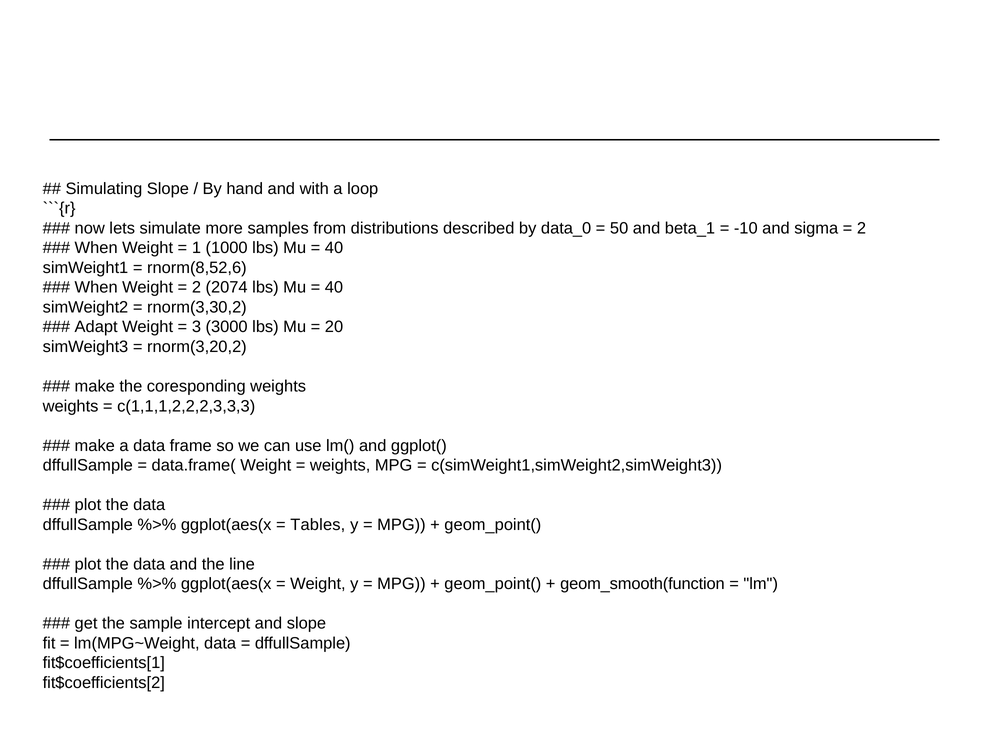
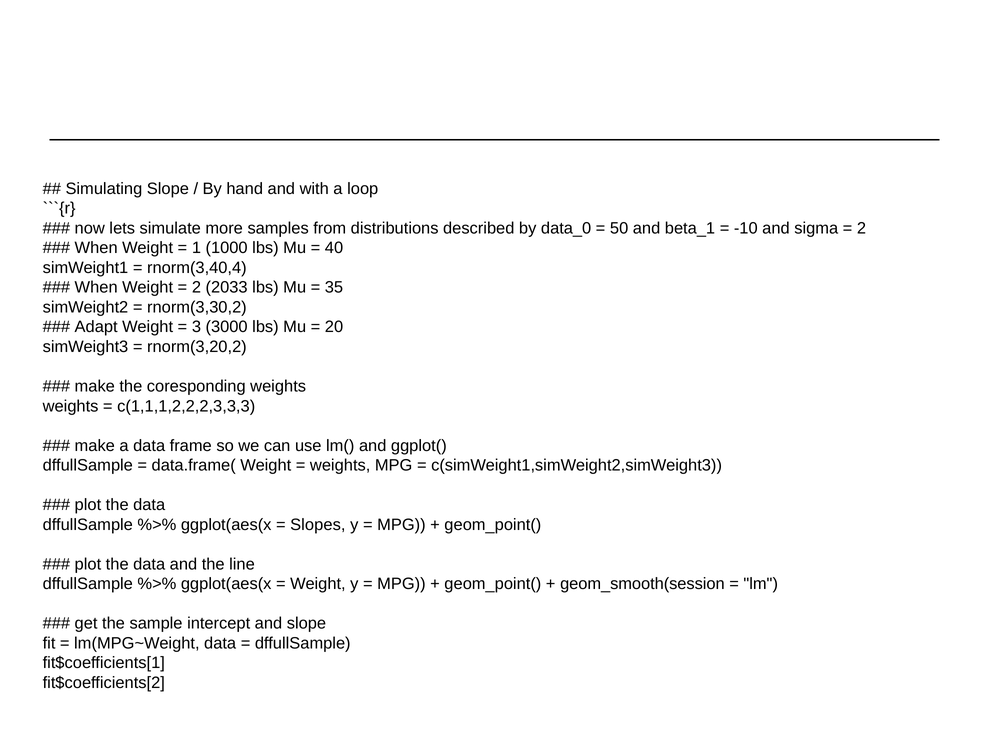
rnorm(8,52,6: rnorm(8,52,6 -> rnorm(3,40,4
2074: 2074 -> 2033
40 at (334, 288): 40 -> 35
Tables: Tables -> Slopes
geom_smooth(function: geom_smooth(function -> geom_smooth(session
